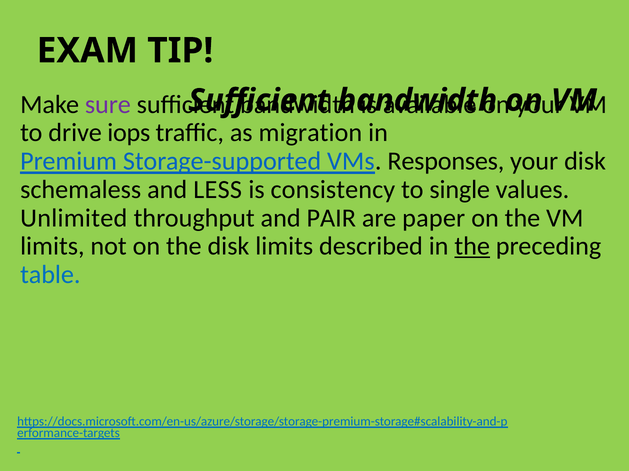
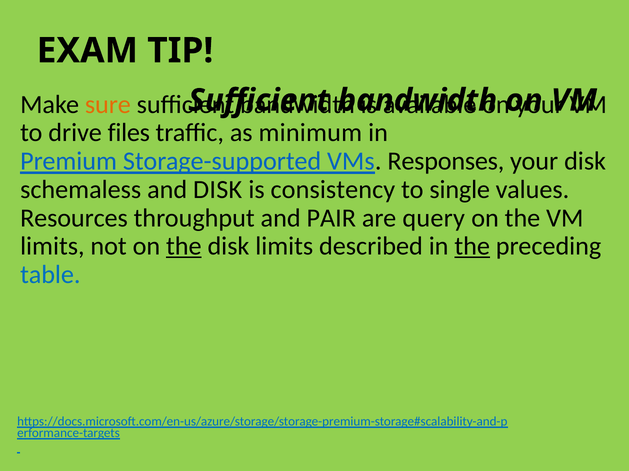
sure colour: purple -> orange
iops: iops -> files
migration: migration -> minimum
and LESS: LESS -> DISK
Unlimited: Unlimited -> Resources
paper: paper -> query
the at (184, 247) underline: none -> present
